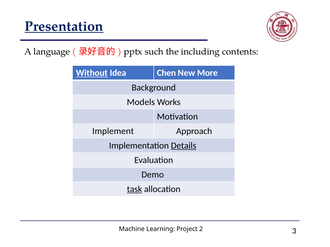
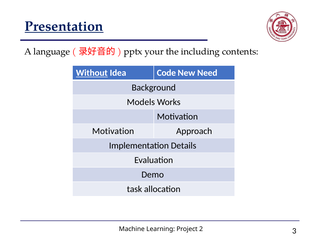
such: such -> your
Chen: Chen -> Code
More: More -> Need
Implement at (113, 131): Implement -> Motivation
Details underline: present -> none
task underline: present -> none
